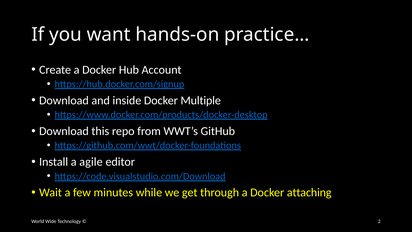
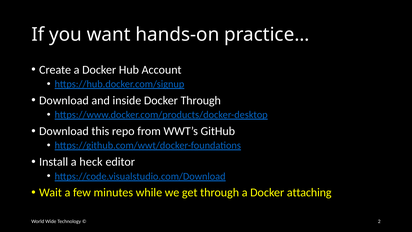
Docker Multiple: Multiple -> Through
agile: agile -> heck
